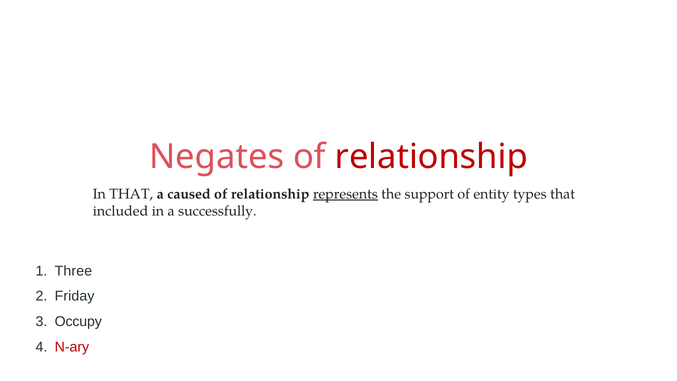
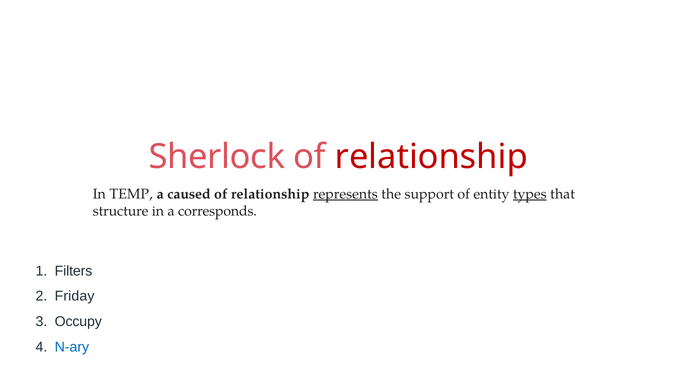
Negates: Negates -> Sherlock
In THAT: THAT -> TEMP
types underline: none -> present
included: included -> structure
successfully: successfully -> corresponds
Three: Three -> Filters
N-ary colour: red -> blue
